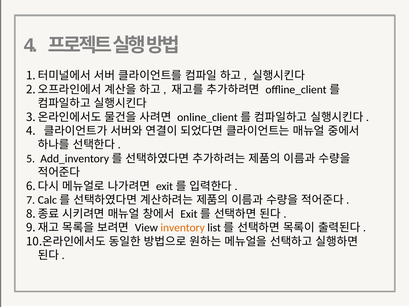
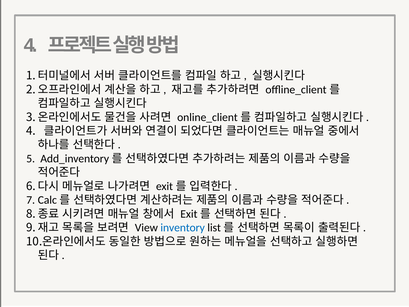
inventory colour: orange -> blue
